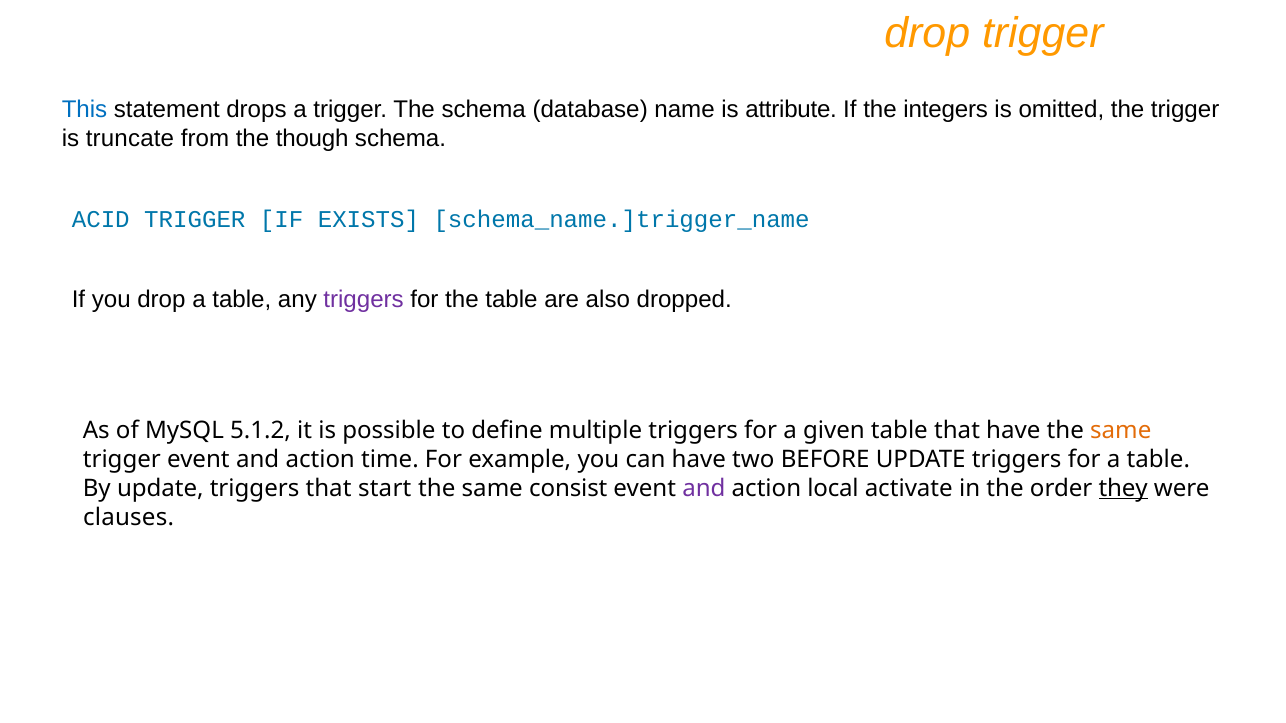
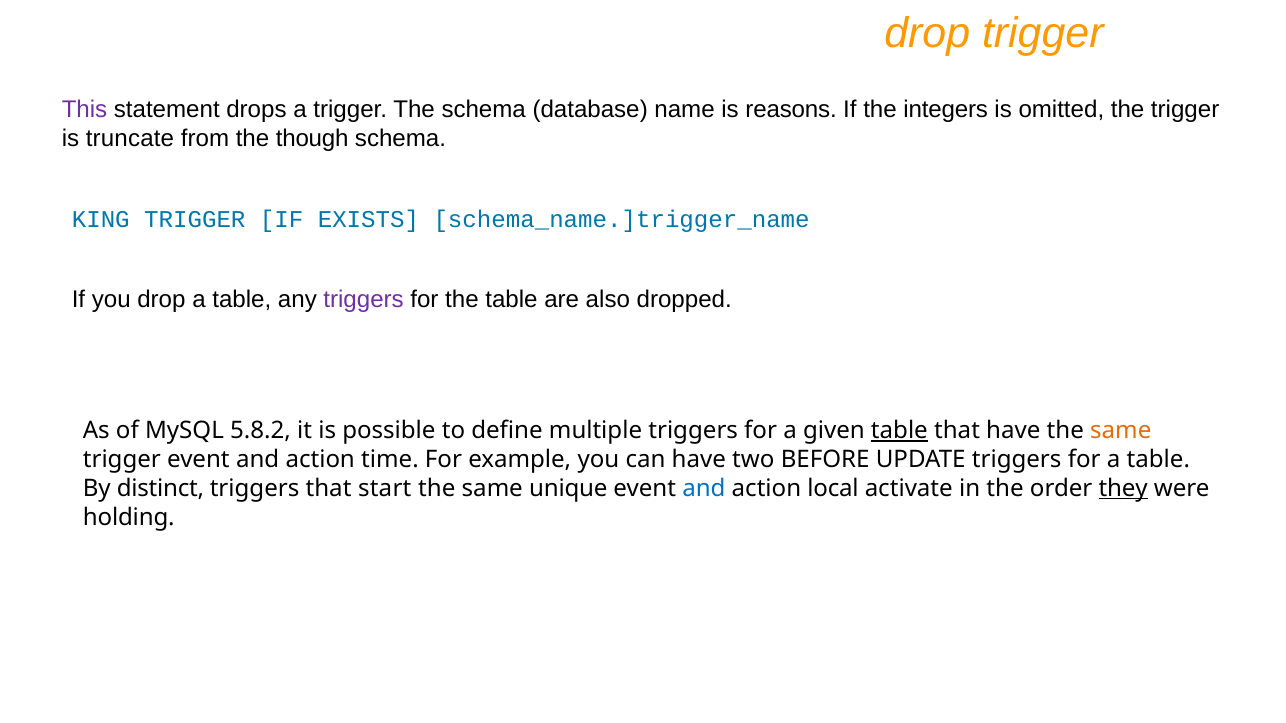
This colour: blue -> purple
attribute: attribute -> reasons
ACID: ACID -> KING
5.1.2: 5.1.2 -> 5.8.2
table at (899, 431) underline: none -> present
By update: update -> distinct
consist: consist -> unique
and at (704, 489) colour: purple -> blue
clauses: clauses -> holding
